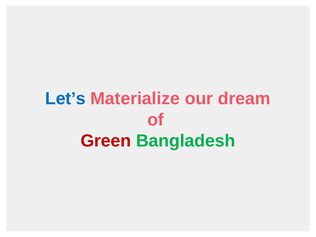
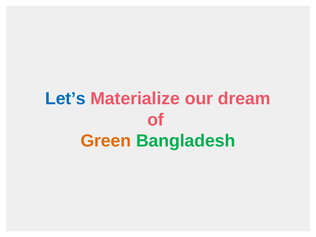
Green colour: red -> orange
